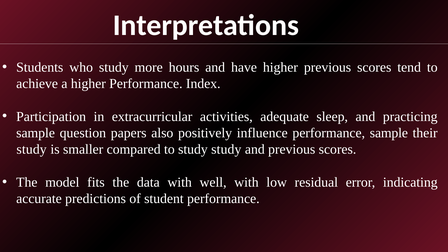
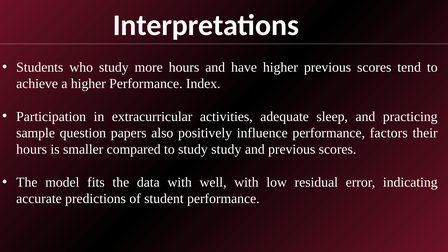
performance sample: sample -> factors
study at (32, 149): study -> hours
